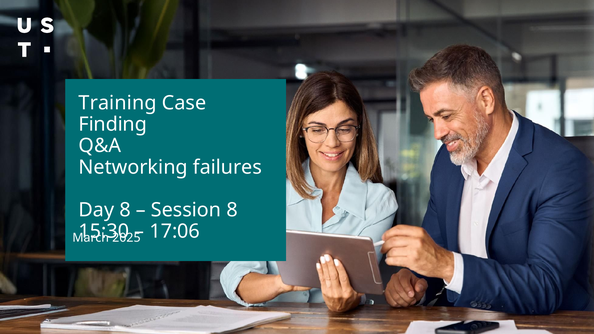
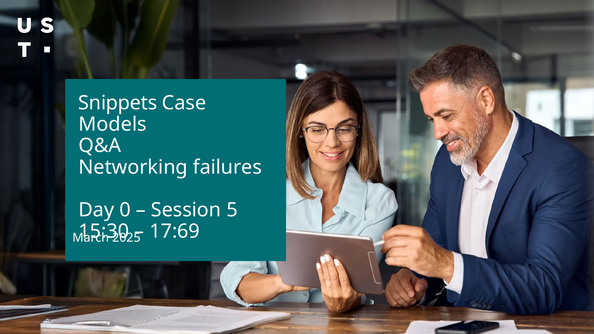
Training: Training -> Snippets
Finding: Finding -> Models
Day 8: 8 -> 0
Session 8: 8 -> 5
17:06: 17:06 -> 17:69
